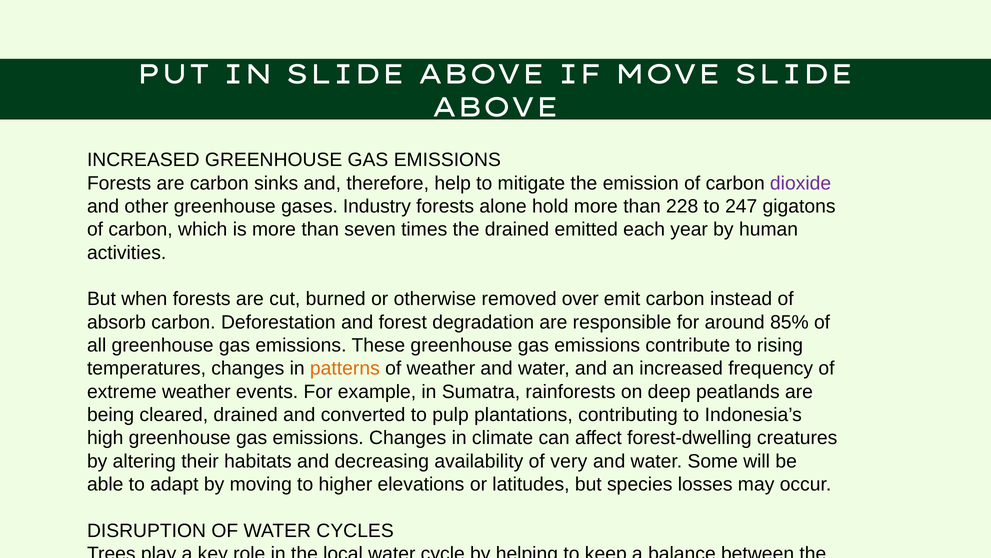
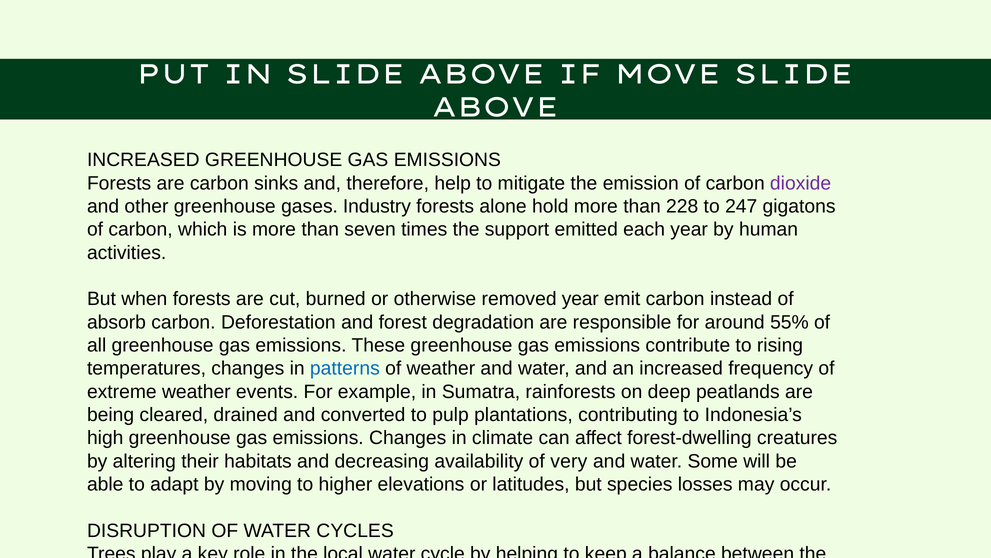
the drained: drained -> support
removed over: over -> year
85%: 85% -> 55%
patterns colour: orange -> blue
